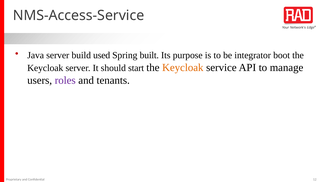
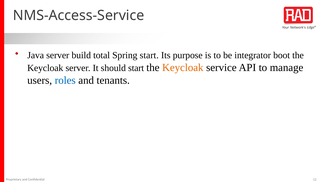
used: used -> total
Spring built: built -> start
roles colour: purple -> blue
